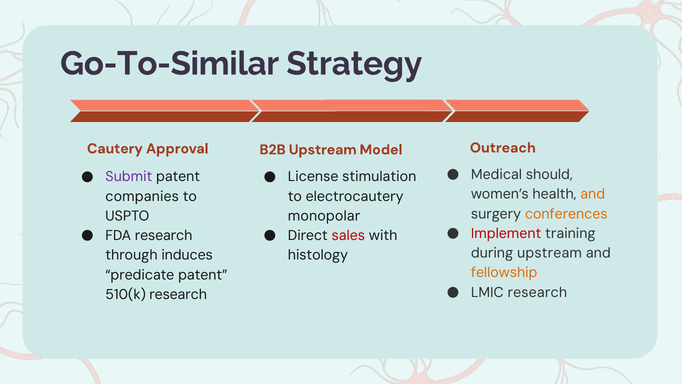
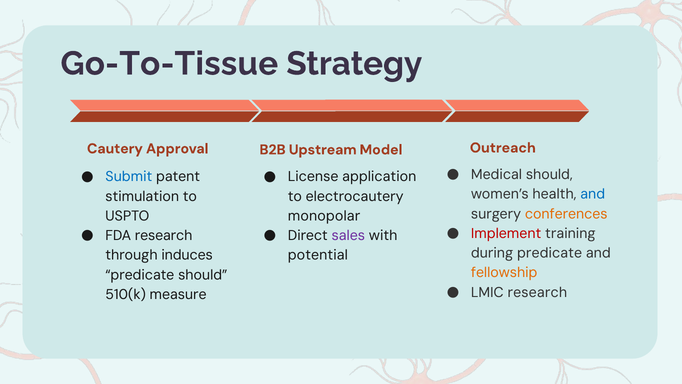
Go-To-Similar: Go-To-Similar -> Go-To-Tissue
Submit colour: purple -> blue
stimulation: stimulation -> application
and at (593, 194) colour: orange -> blue
companies: companies -> stimulation
sales colour: red -> purple
during upstream: upstream -> predicate
histology: histology -> potential
predicate patent: patent -> should
510(k research: research -> measure
